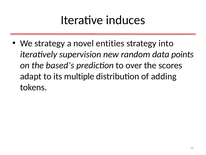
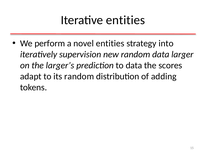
Iterative induces: induces -> entities
We strategy: strategy -> perform
points: points -> larger
based’s: based’s -> larger’s
to over: over -> data
its multiple: multiple -> random
